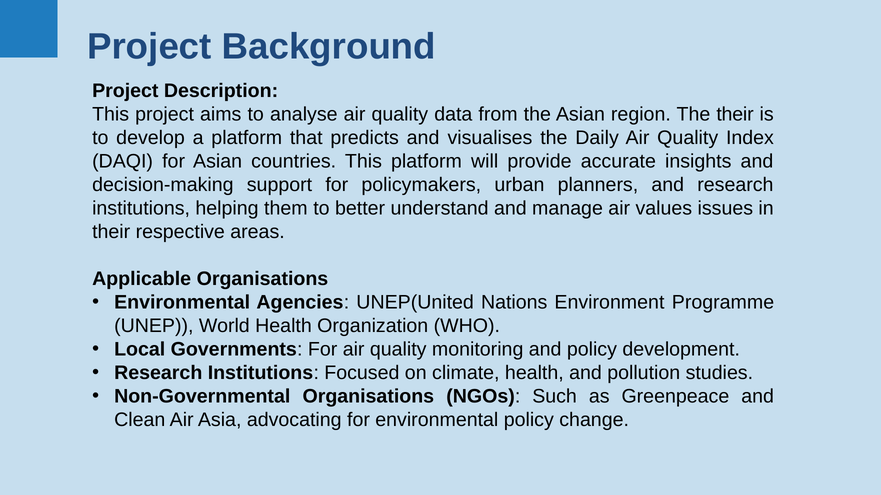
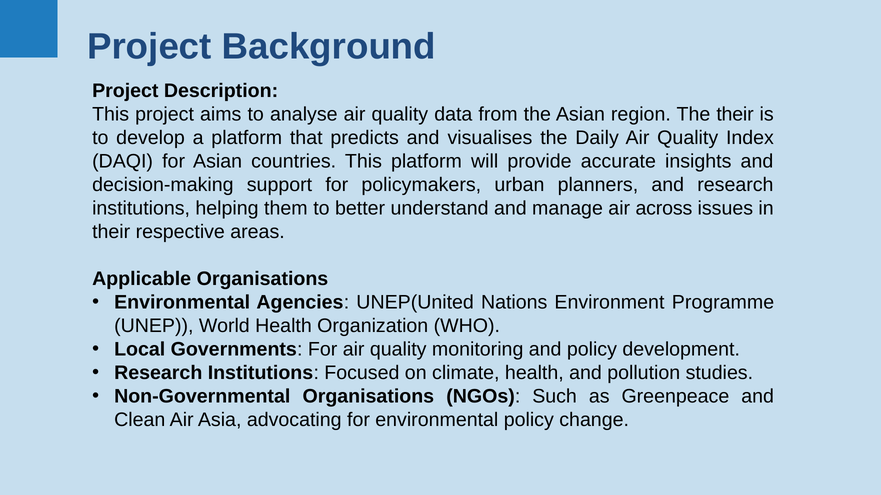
values: values -> across
